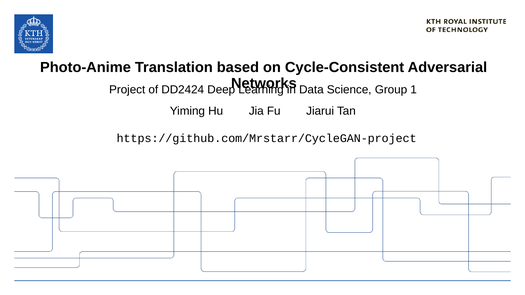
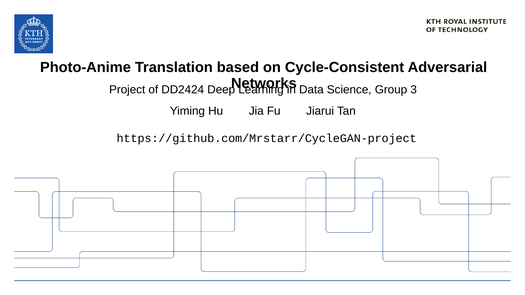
1: 1 -> 3
